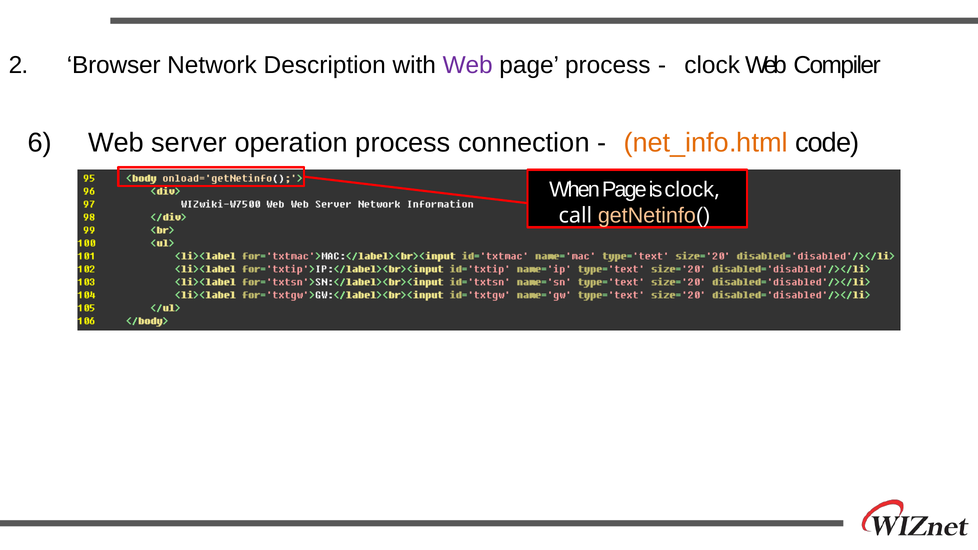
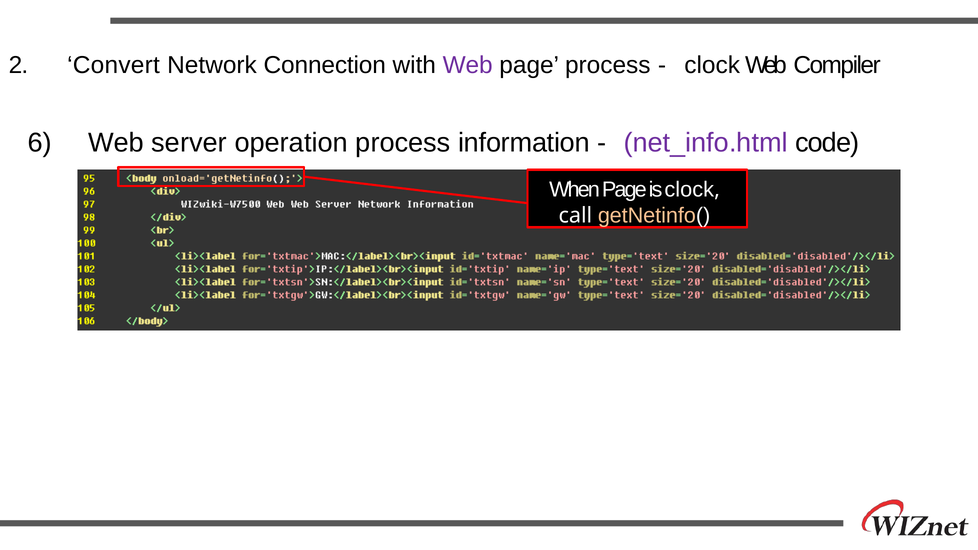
Browser: Browser -> Convert
Description: Description -> Connection
connection: connection -> information
net_info.html colour: orange -> purple
